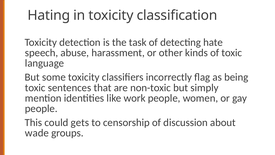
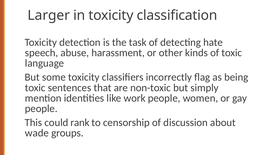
Hating: Hating -> Larger
gets: gets -> rank
